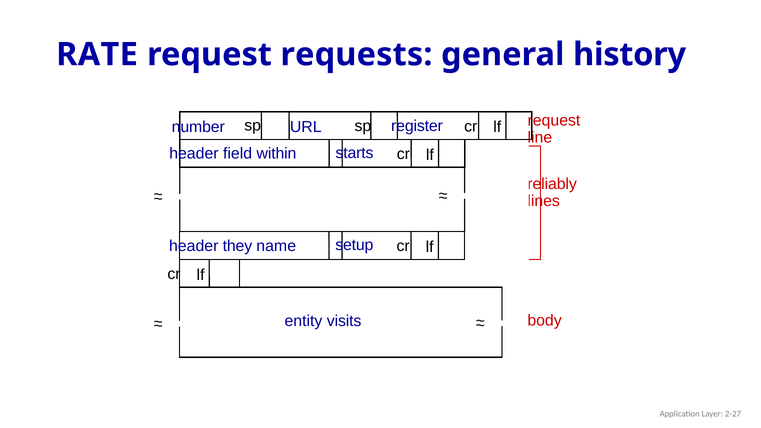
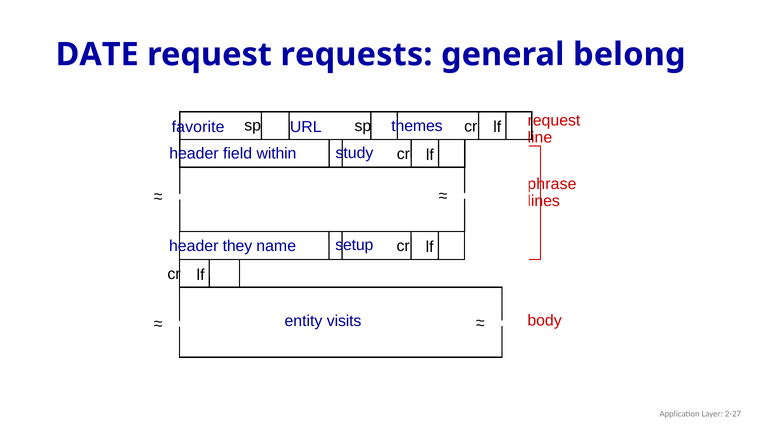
RATE: RATE -> DATE
history: history -> belong
register: register -> themes
number: number -> favorite
starts: starts -> study
reliably: reliably -> phrase
